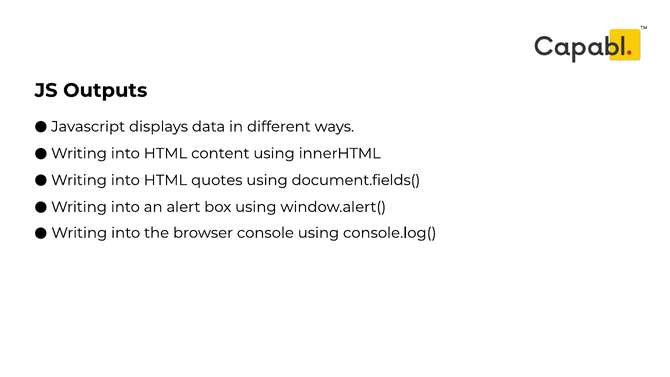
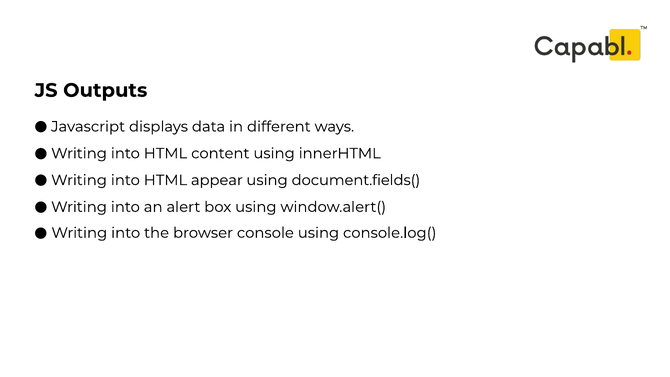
quotes: quotes -> appear
